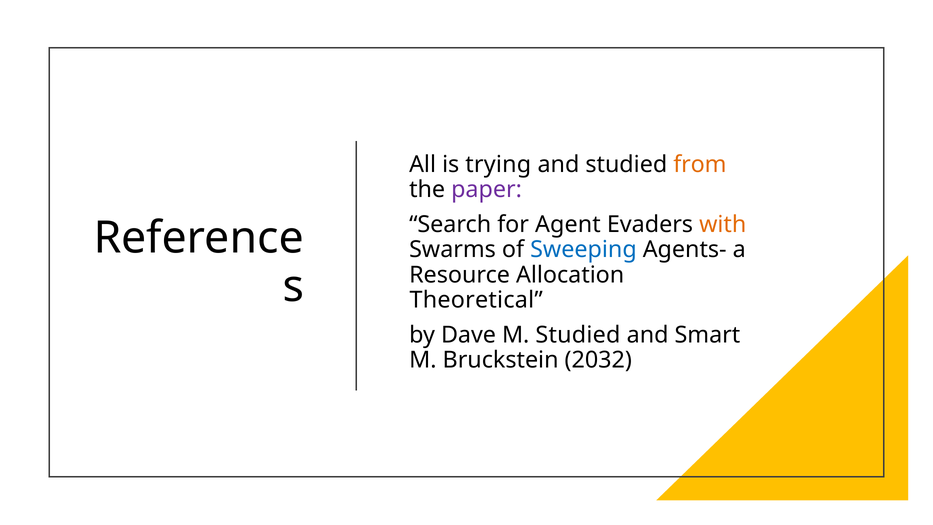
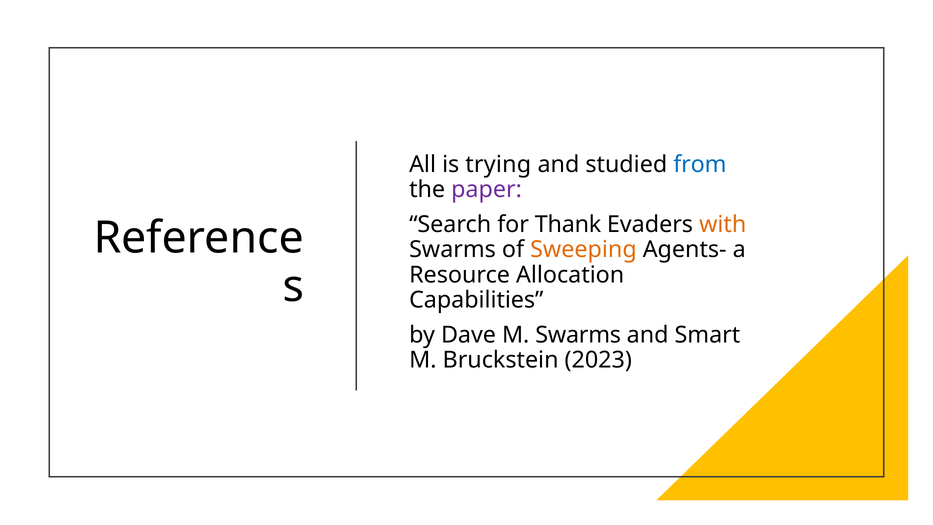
from colour: orange -> blue
Agent: Agent -> Thank
Sweeping colour: blue -> orange
Theoretical: Theoretical -> Capabilities
M Studied: Studied -> Swarms
2032: 2032 -> 2023
